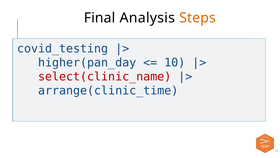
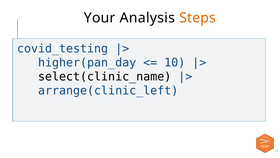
Final: Final -> Your
select(clinic_name colour: red -> black
arrange(clinic_time: arrange(clinic_time -> arrange(clinic_left
